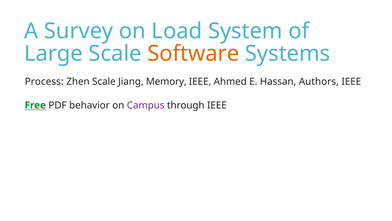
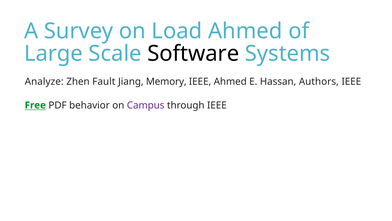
Load System: System -> Ahmed
Software colour: orange -> black
Process: Process -> Analyze
Zhen Scale: Scale -> Fault
